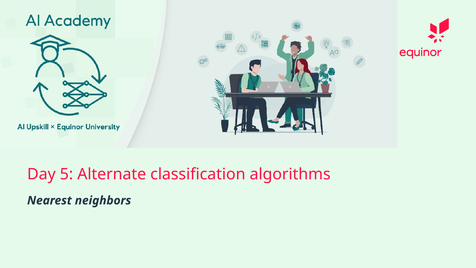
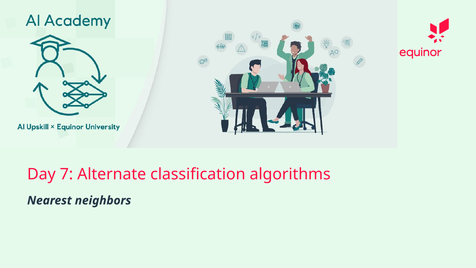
5: 5 -> 7
